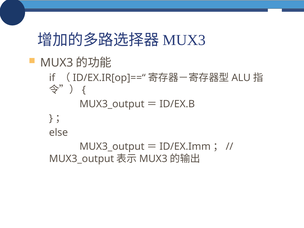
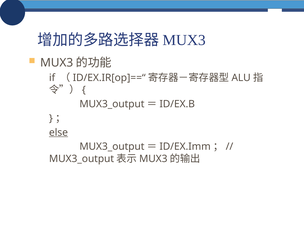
else underline: none -> present
